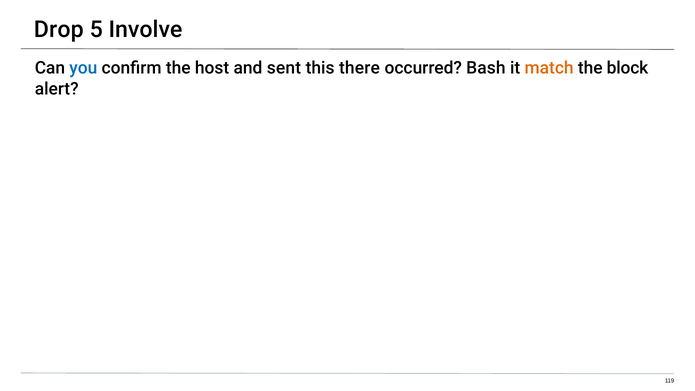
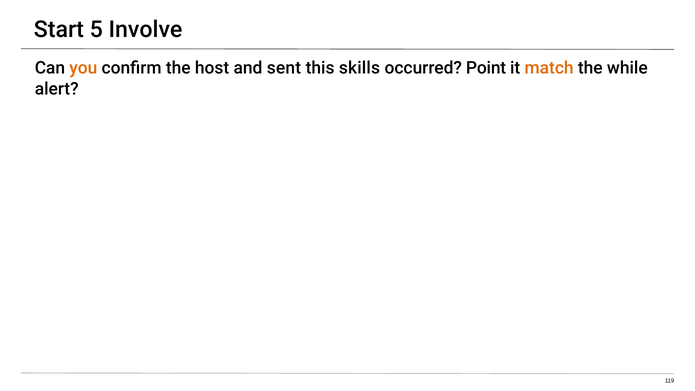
Drop: Drop -> Start
you colour: blue -> orange
there: there -> skills
Bash: Bash -> Point
block: block -> while
